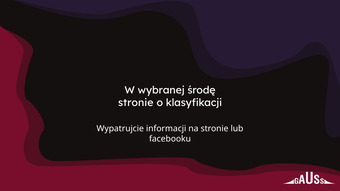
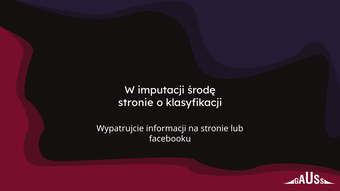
wybranej: wybranej -> imputacji
